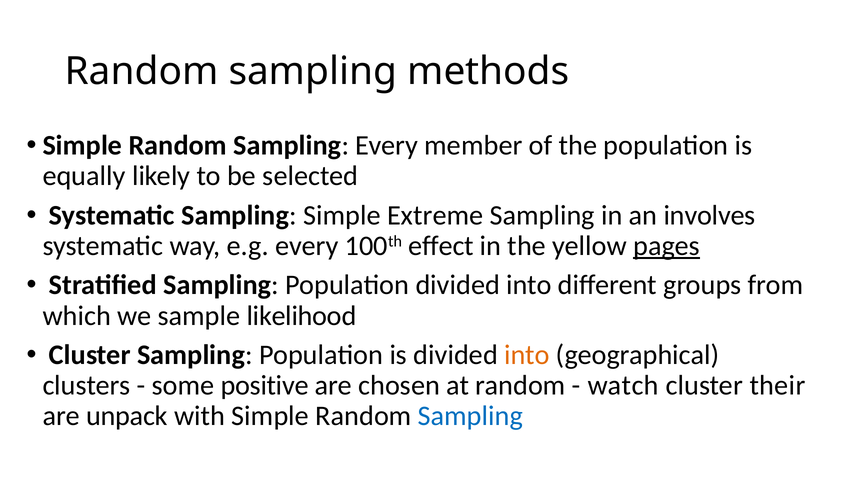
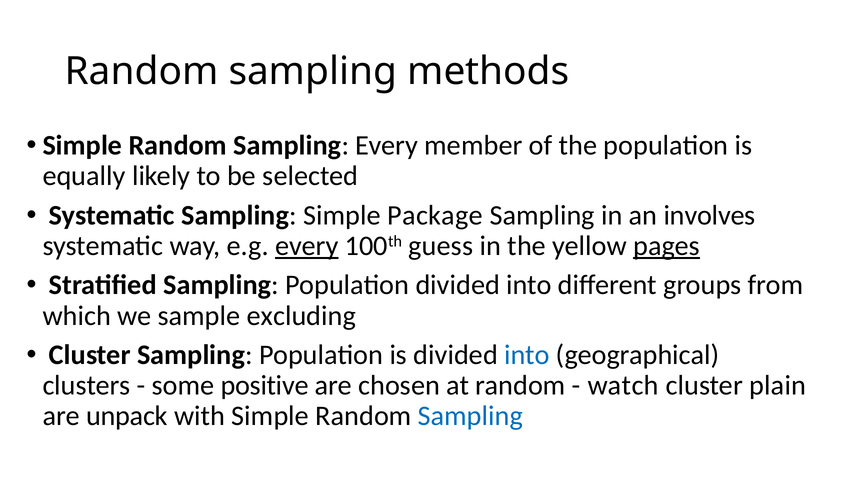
Extreme: Extreme -> Package
every at (307, 246) underline: none -> present
effect: effect -> guess
likelihood: likelihood -> excluding
into at (527, 355) colour: orange -> blue
their: their -> plain
